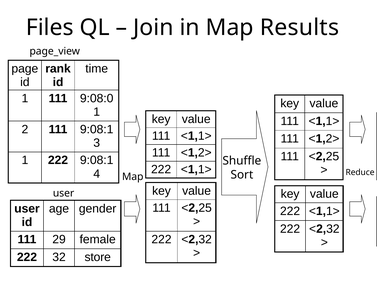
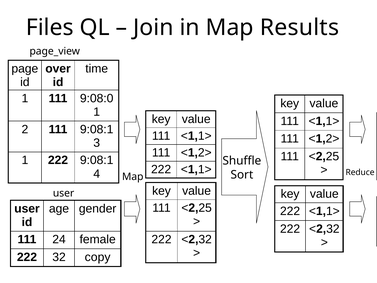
rank: rank -> over
29: 29 -> 24
store: store -> copy
